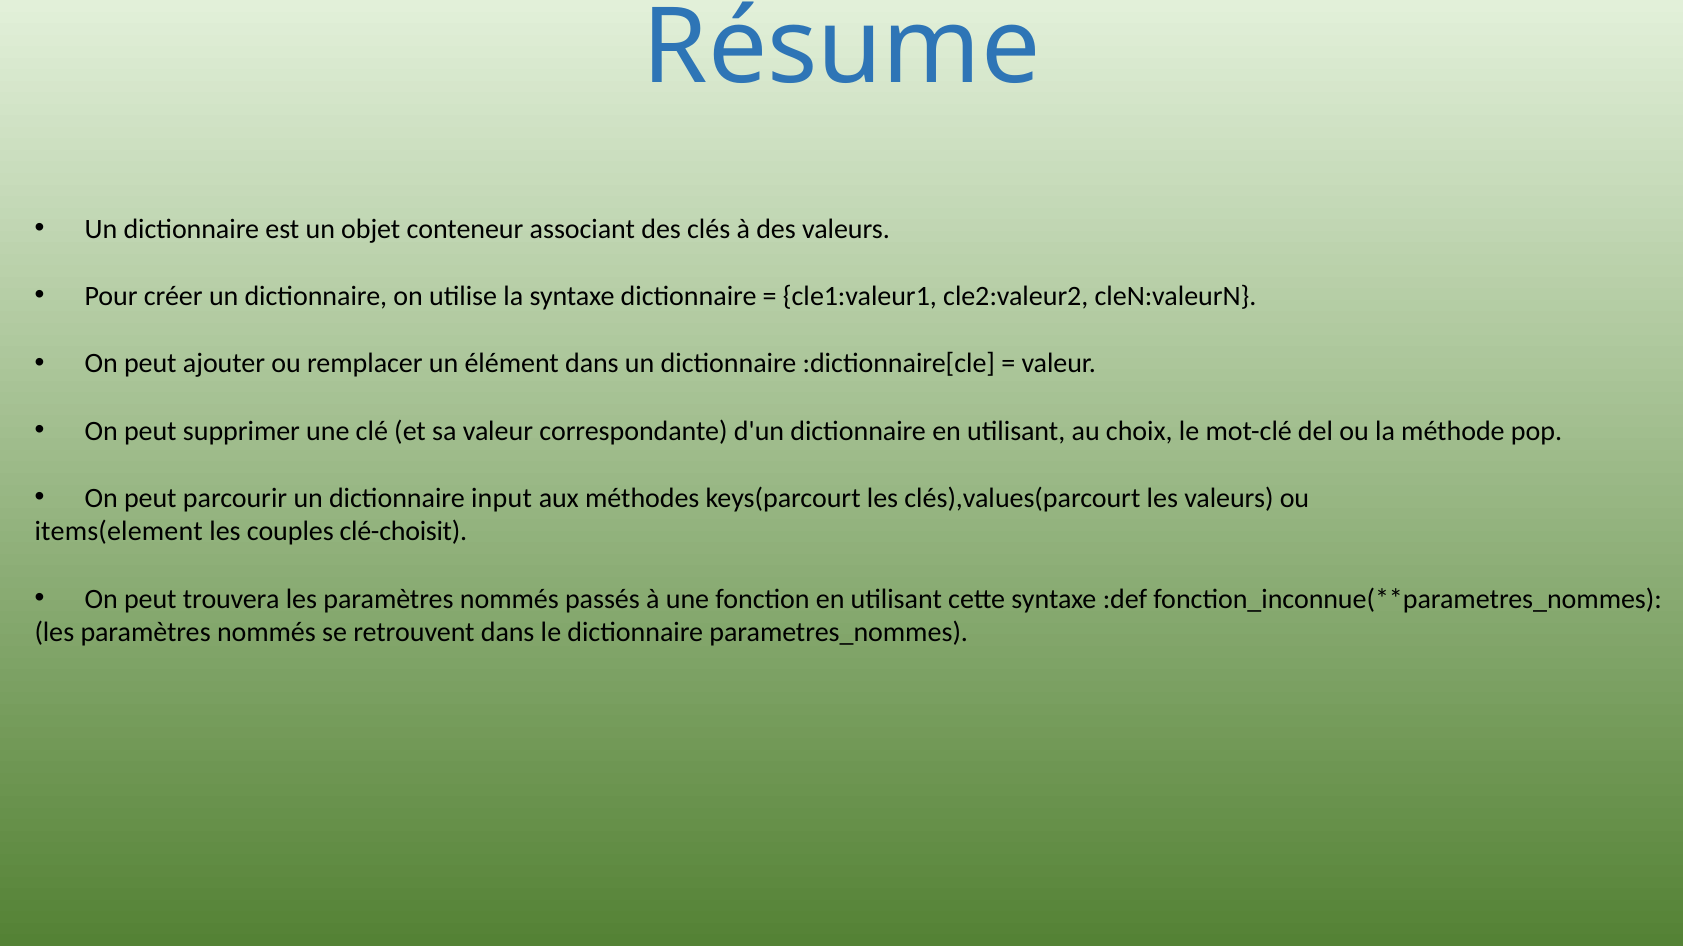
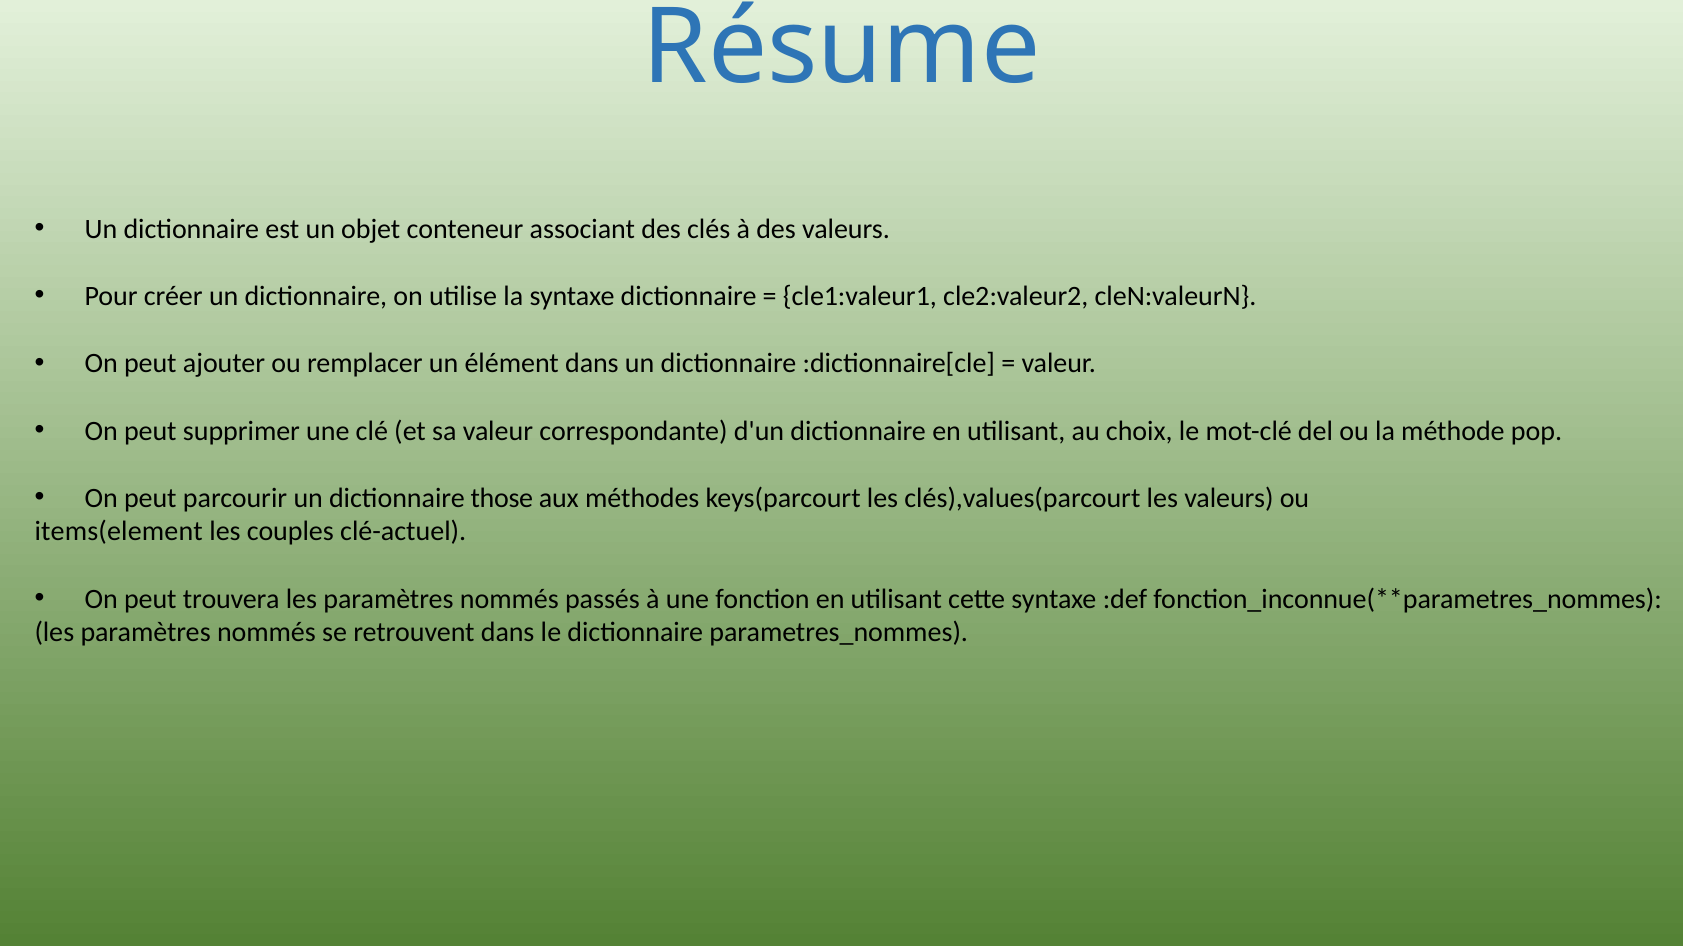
input: input -> those
clé-choisit: clé-choisit -> clé-actuel
